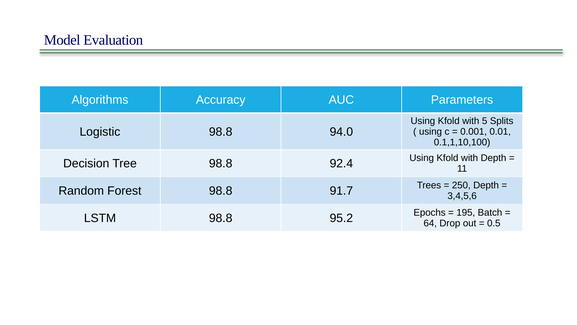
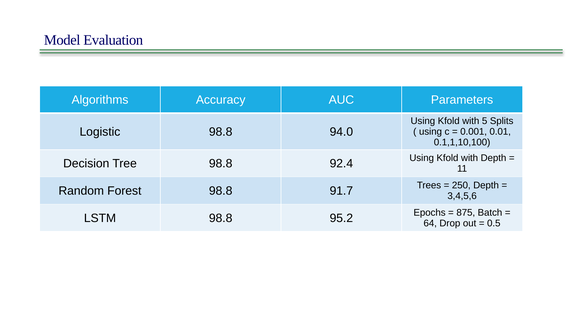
195: 195 -> 875
